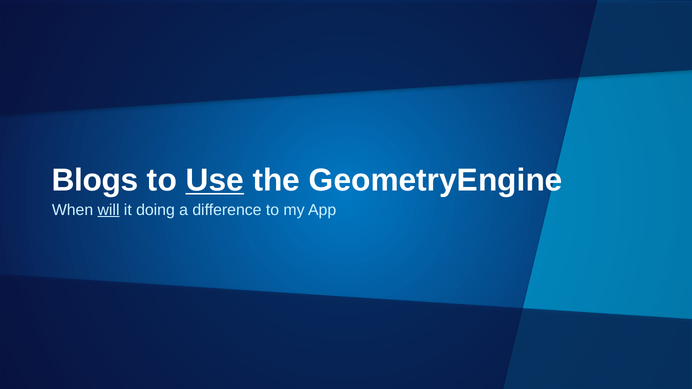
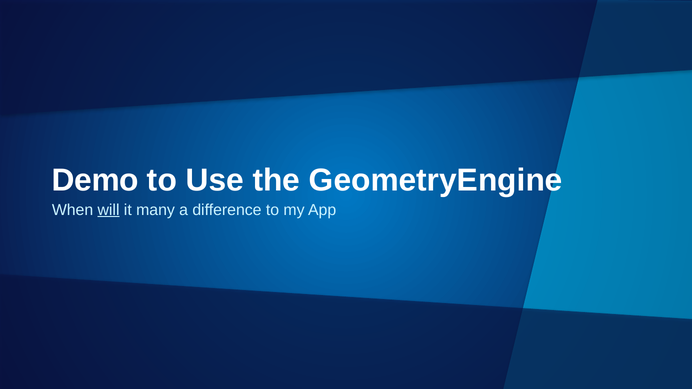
Blogs: Blogs -> Demo
Use underline: present -> none
doing: doing -> many
